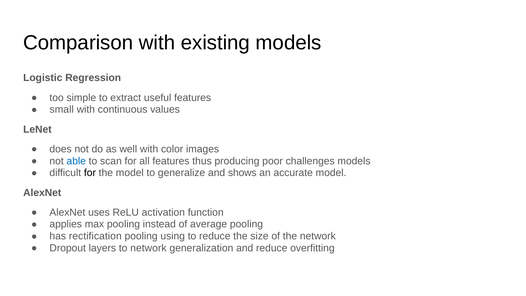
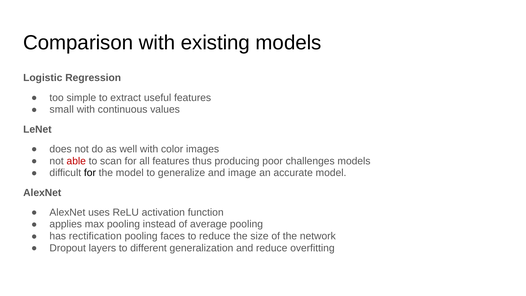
able colour: blue -> red
shows: shows -> image
using: using -> faces
to network: network -> different
